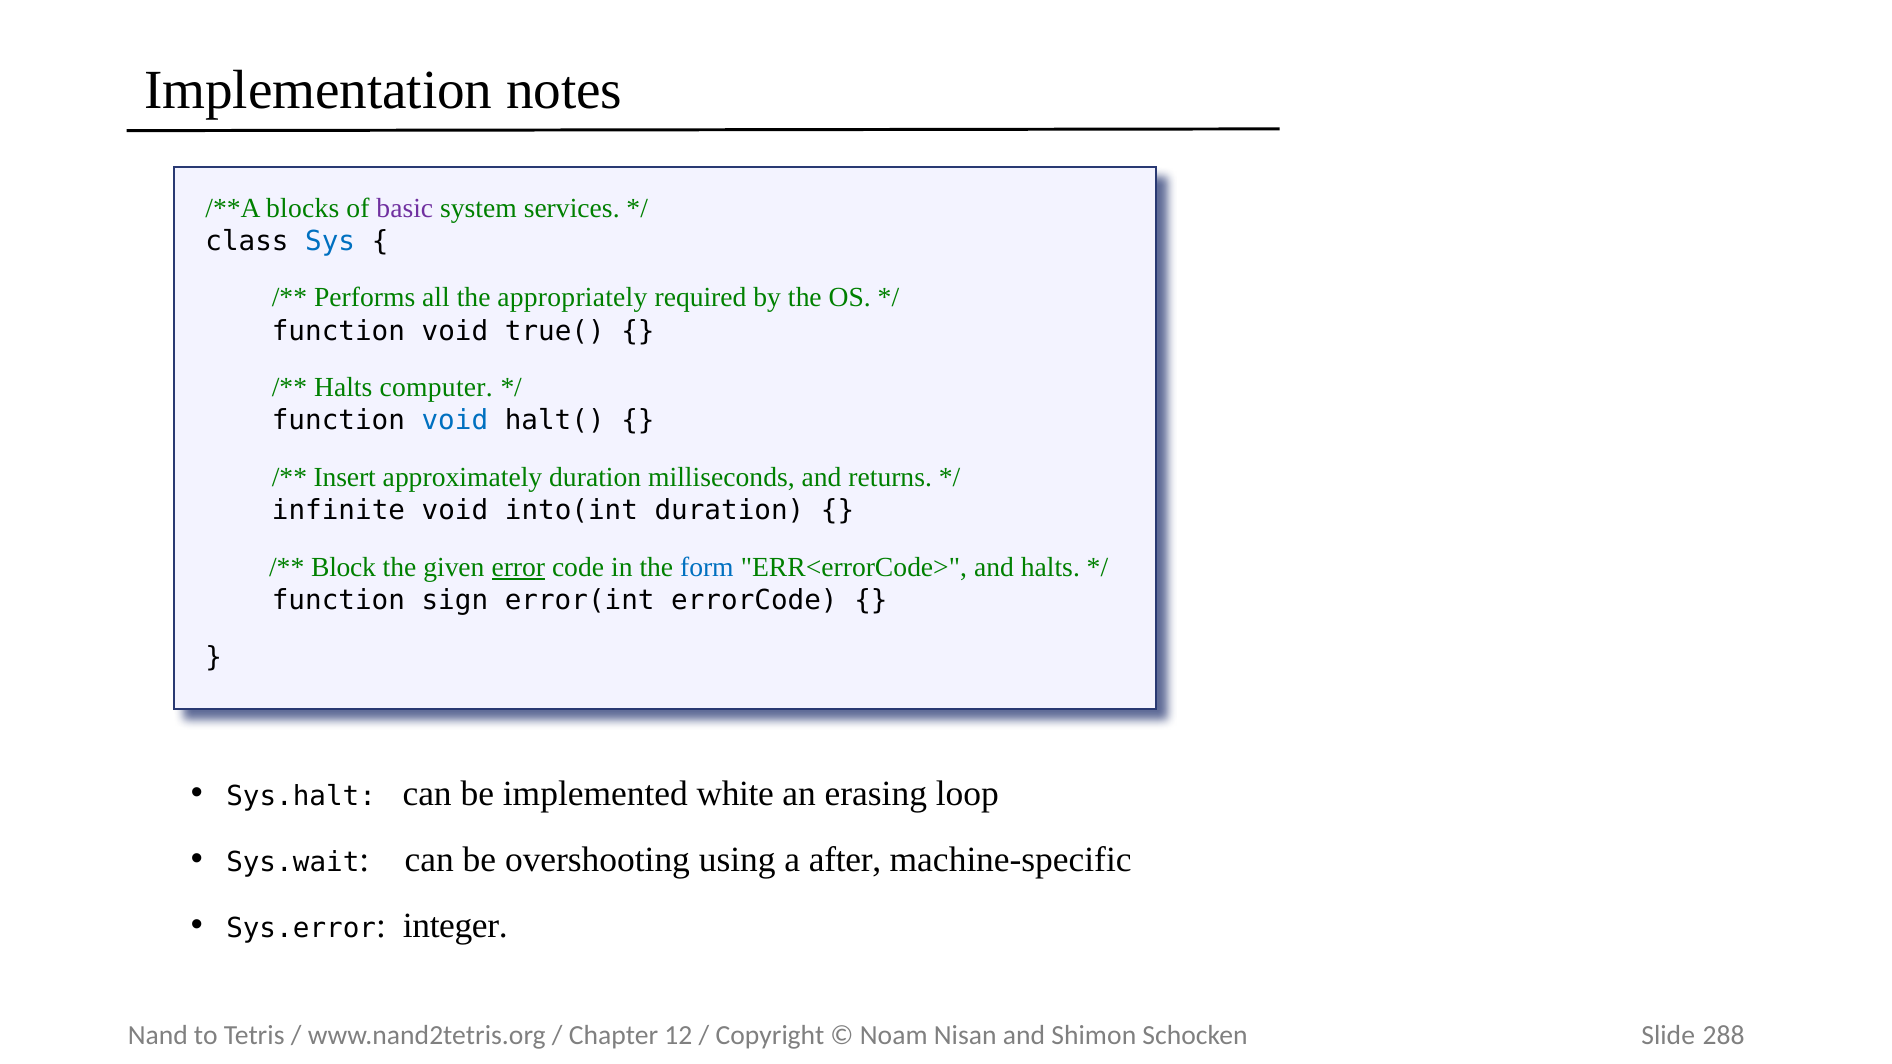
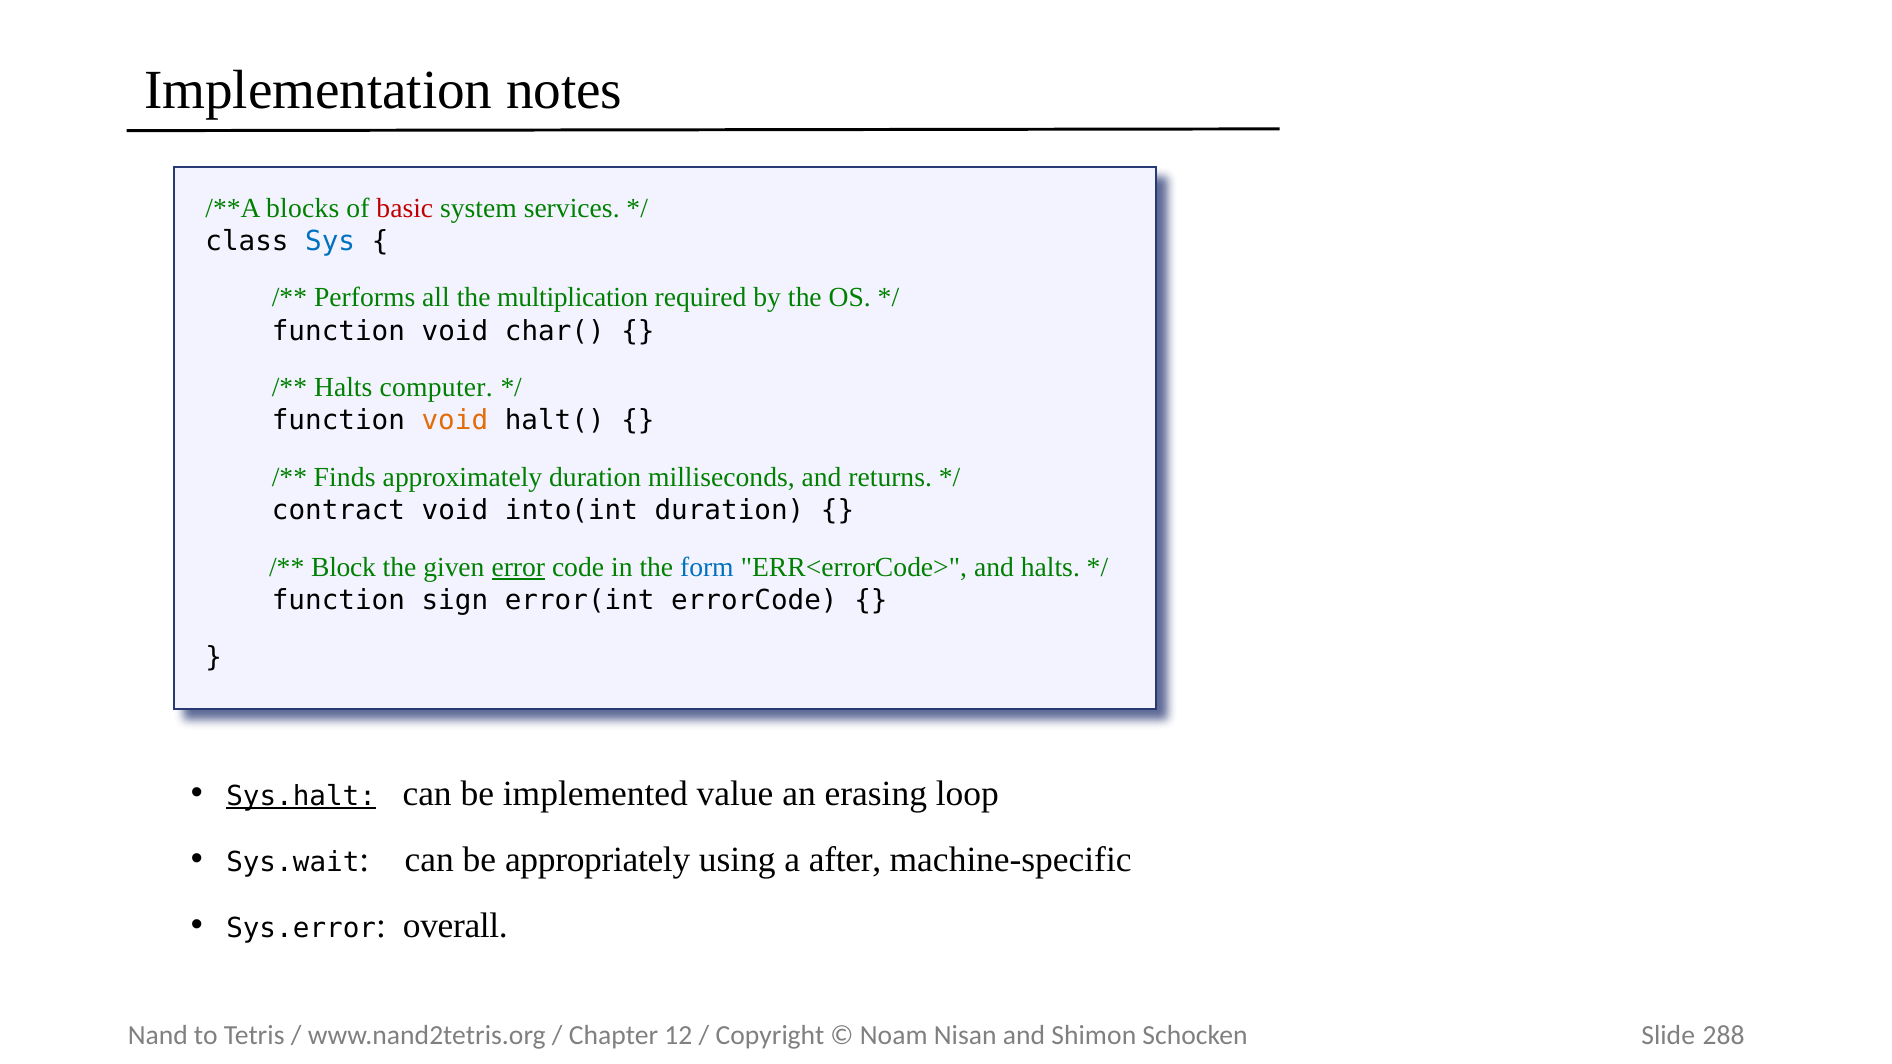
basic colour: purple -> red
appropriately: appropriately -> multiplication
true(: true( -> char(
void at (455, 421) colour: blue -> orange
Insert: Insert -> Finds
infinite: infinite -> contract
Sys.halt underline: none -> present
white: white -> value
overshooting: overshooting -> appropriately
integer: integer -> overall
